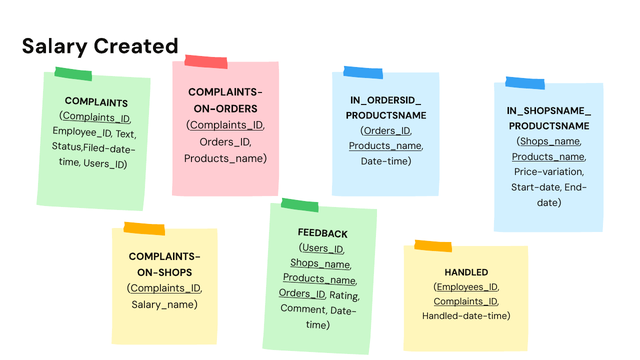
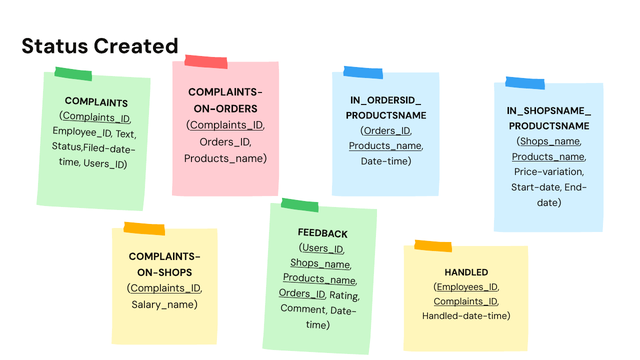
Salary: Salary -> Status
